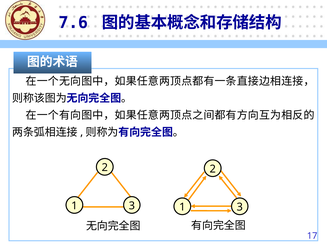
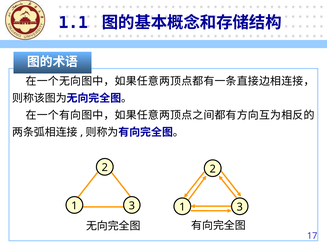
7.6: 7.6 -> 1.1
